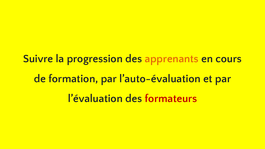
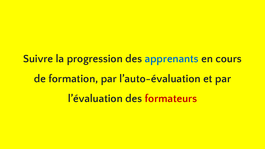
apprenants colour: orange -> blue
